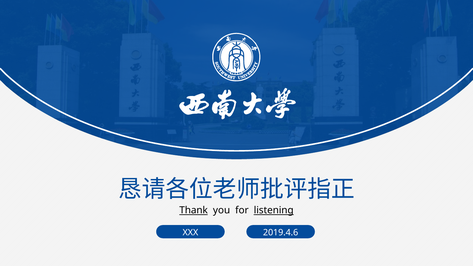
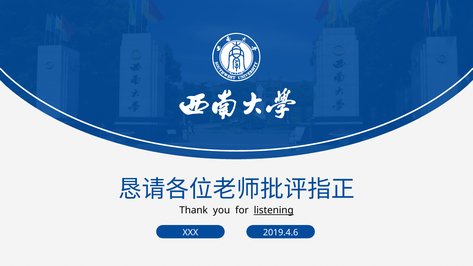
Thank underline: present -> none
